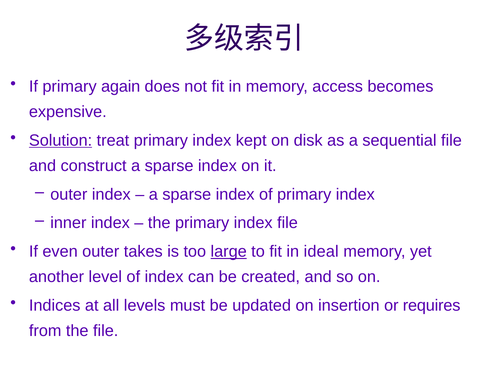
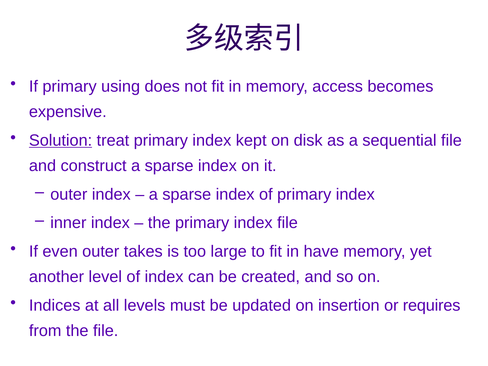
again: again -> using
large underline: present -> none
ideal: ideal -> have
